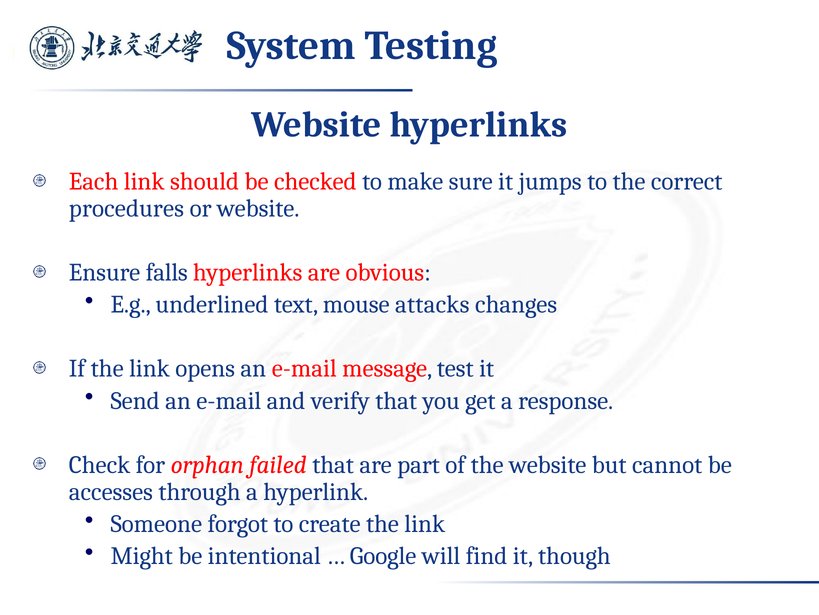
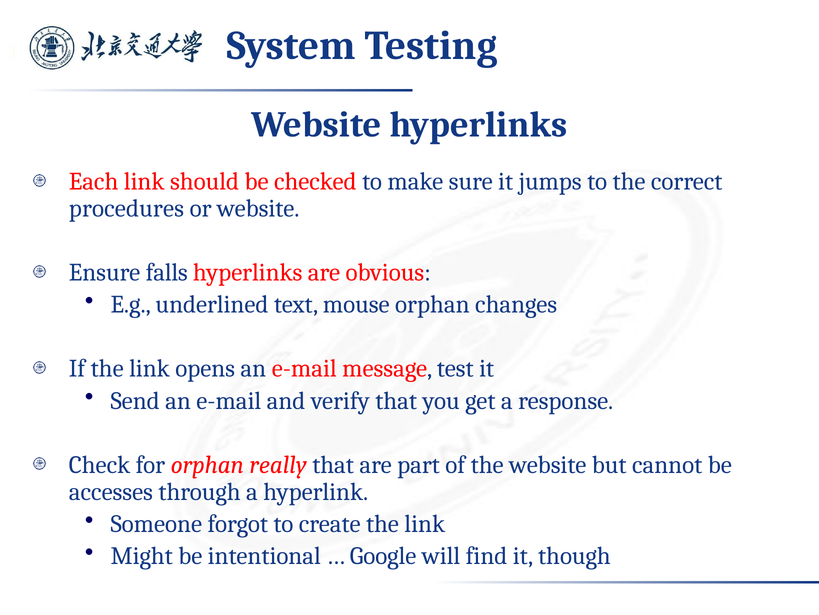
mouse attacks: attacks -> orphan
failed: failed -> really
